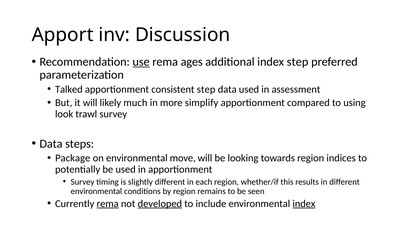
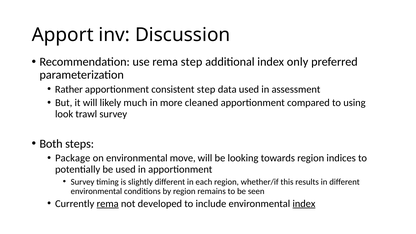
use underline: present -> none
rema ages: ages -> step
index step: step -> only
Talked: Talked -> Rather
simplify: simplify -> cleaned
Data at (51, 144): Data -> Both
developed underline: present -> none
